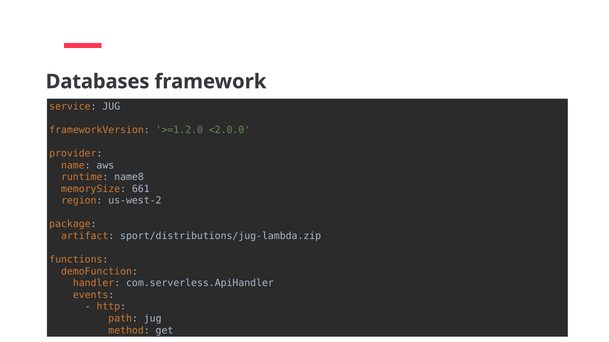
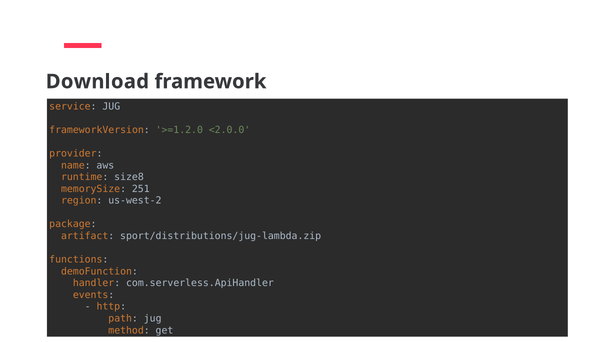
Databases: Databases -> Download
name8: name8 -> size8
661: 661 -> 251
